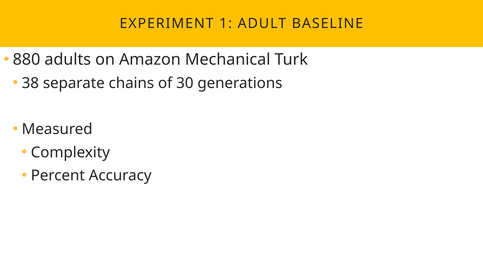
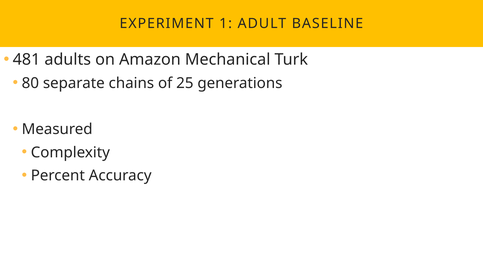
880: 880 -> 481
38: 38 -> 80
30: 30 -> 25
